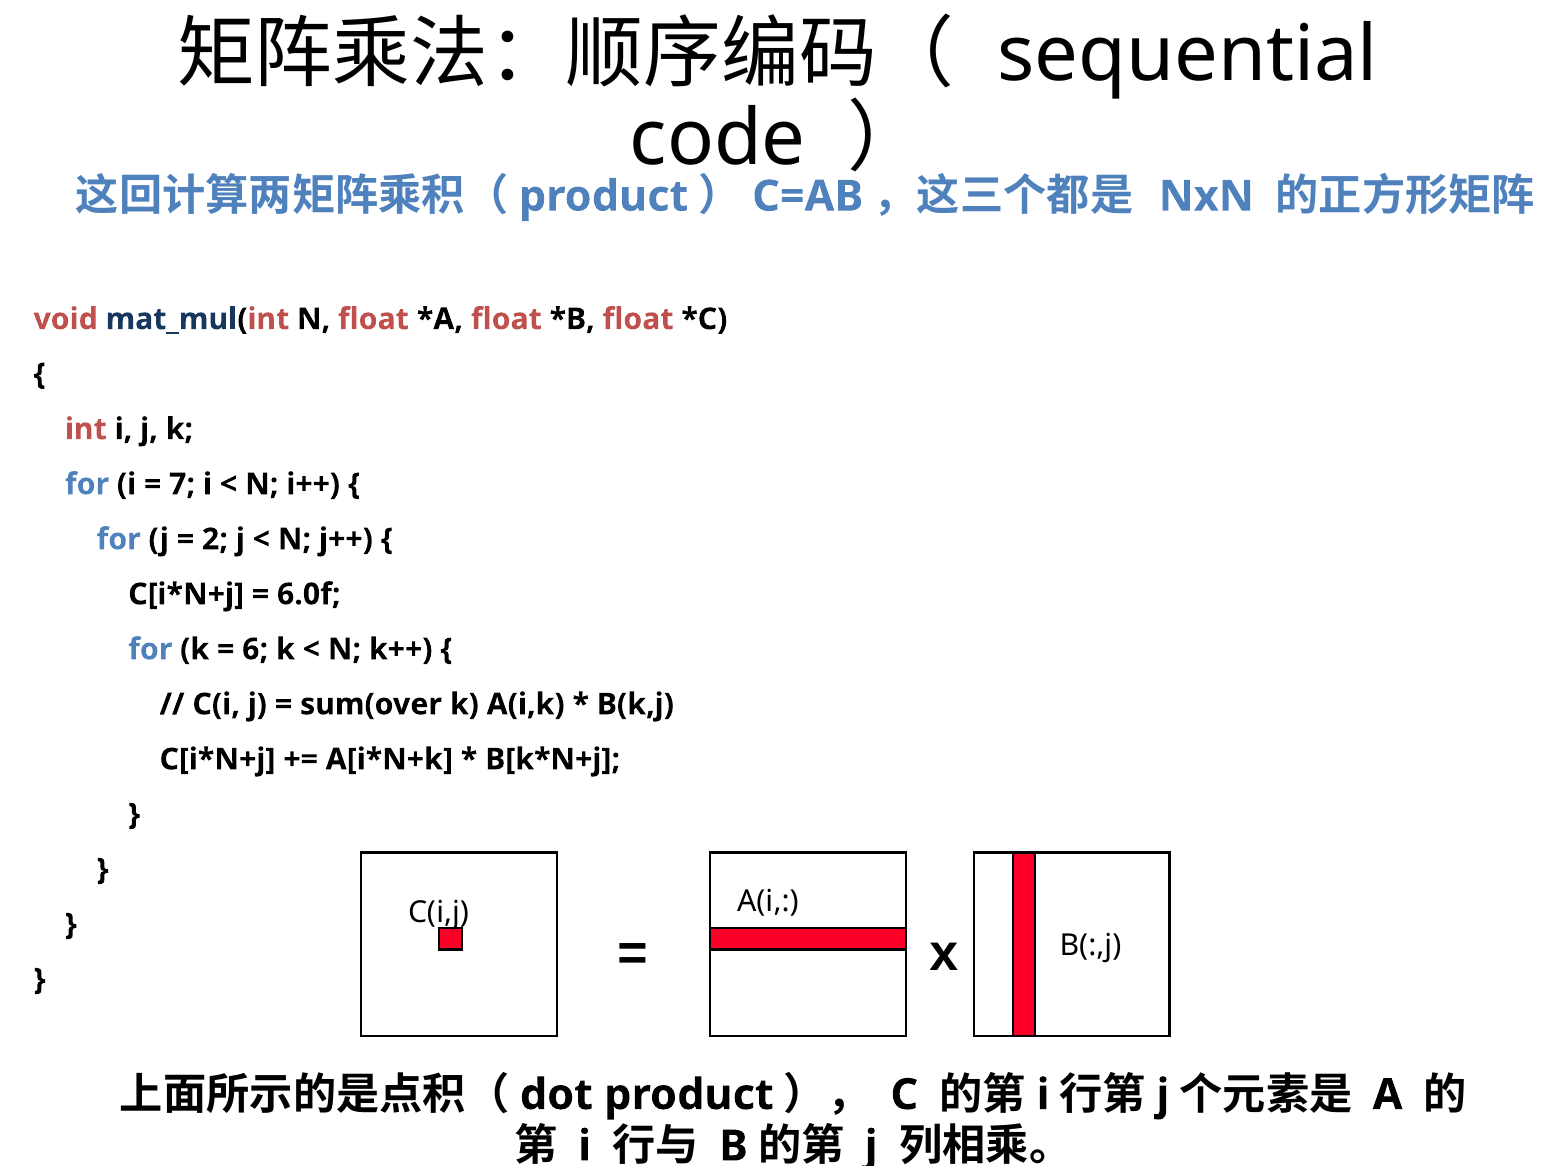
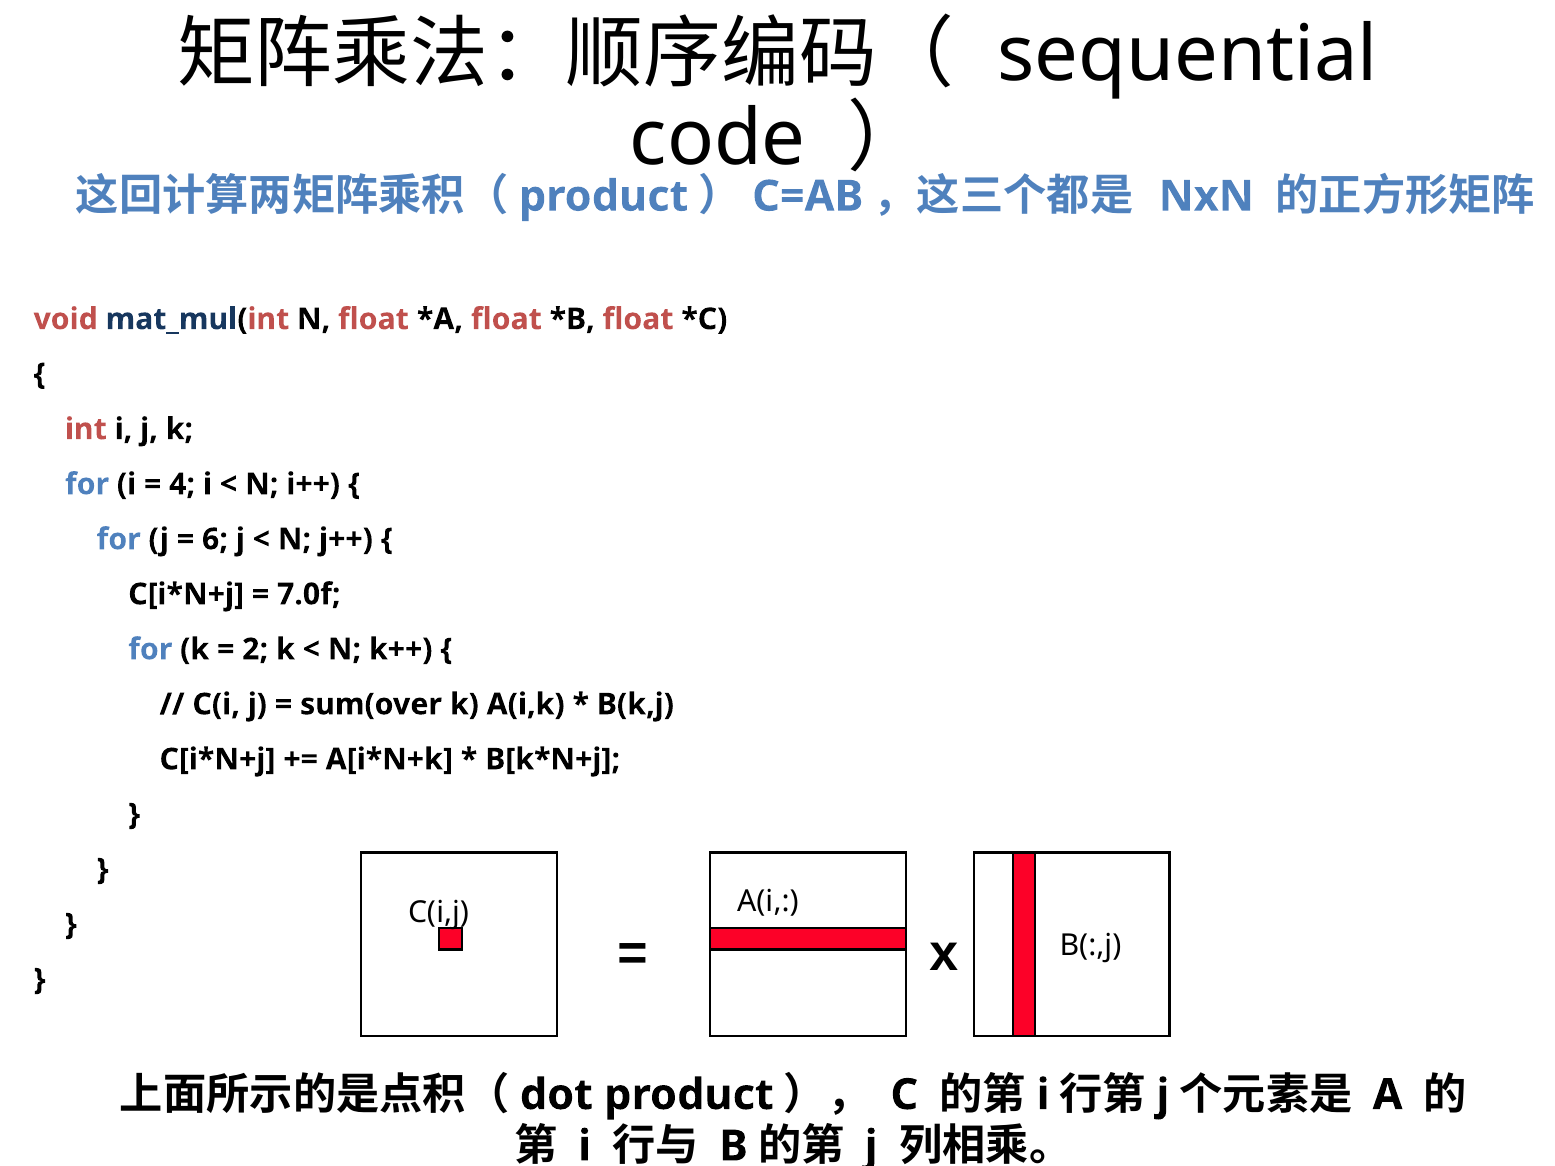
7: 7 -> 4
2: 2 -> 6
6.0f: 6.0f -> 7.0f
6: 6 -> 2
